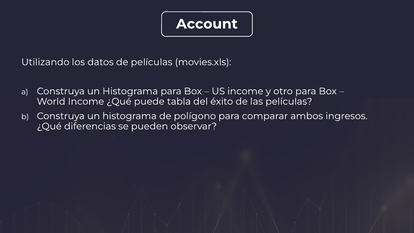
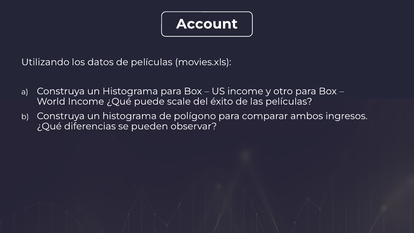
tabla: tabla -> scale
